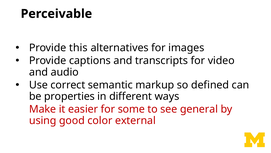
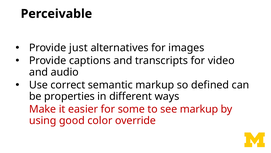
this: this -> just
see general: general -> markup
external: external -> override
